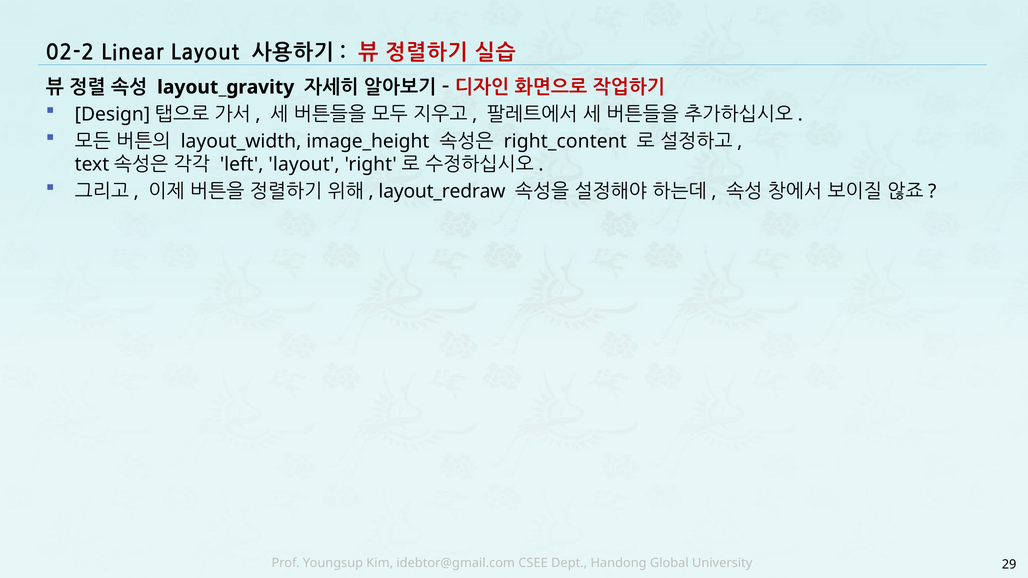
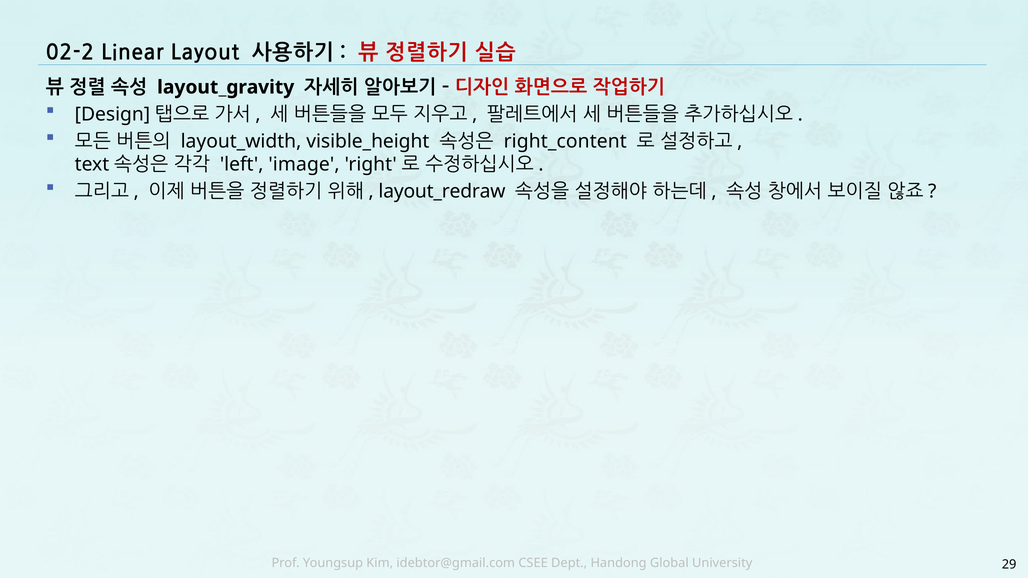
image_height: image_height -> visible_height
left layout: layout -> image
